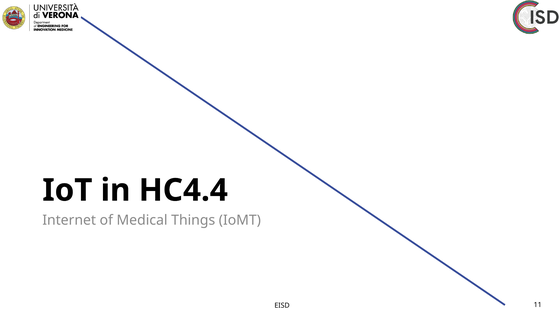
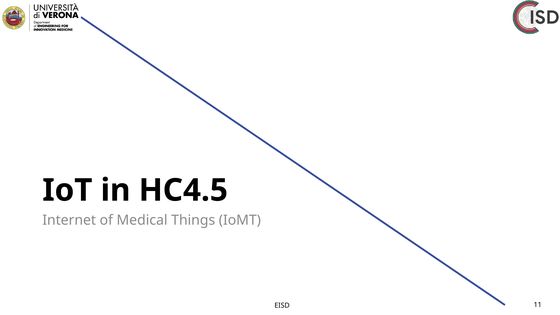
HC4.4: HC4.4 -> HC4.5
